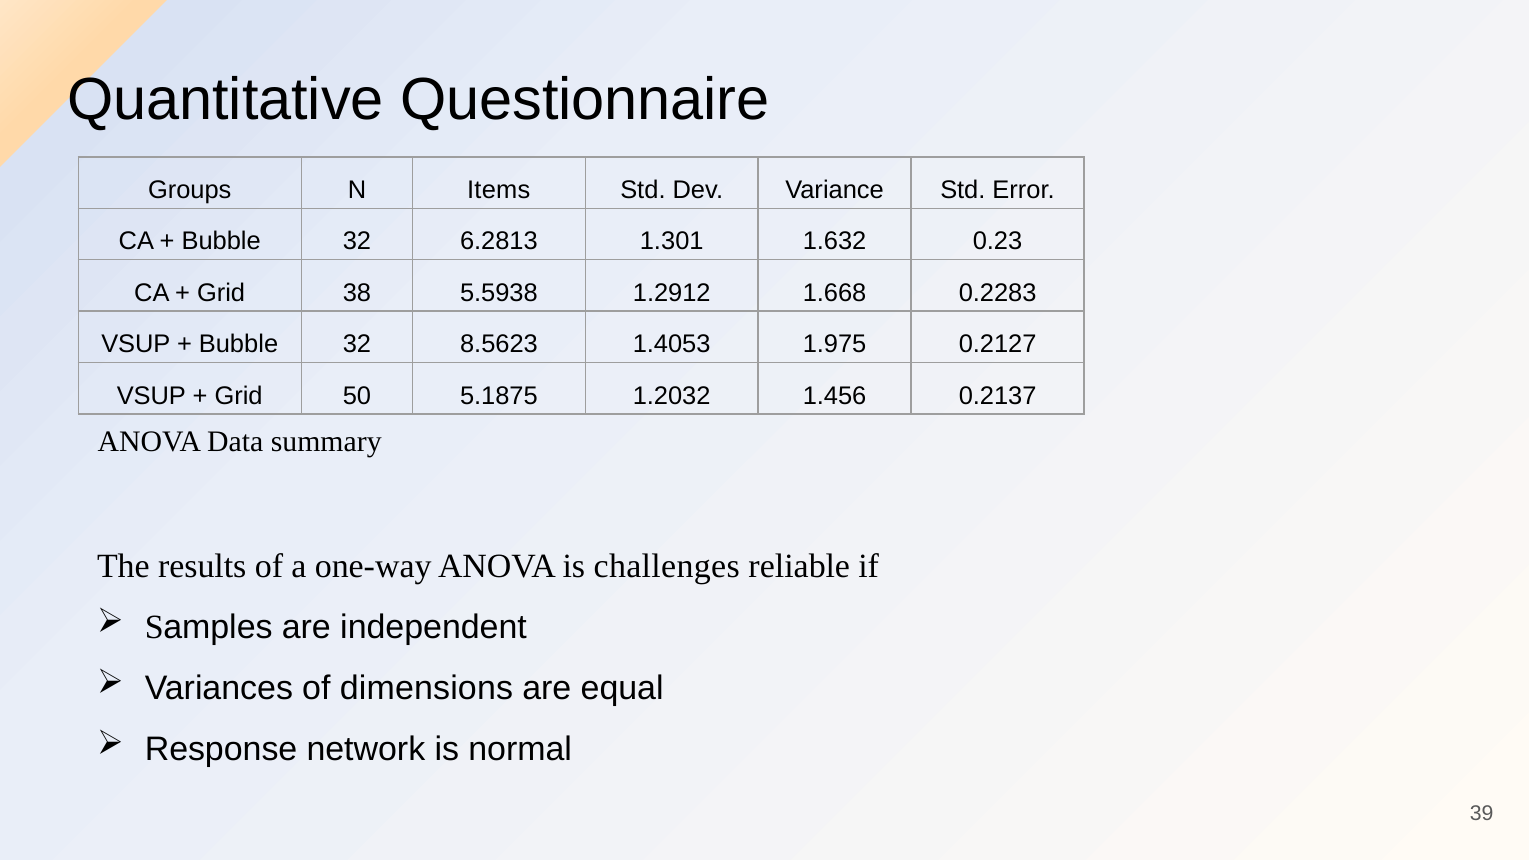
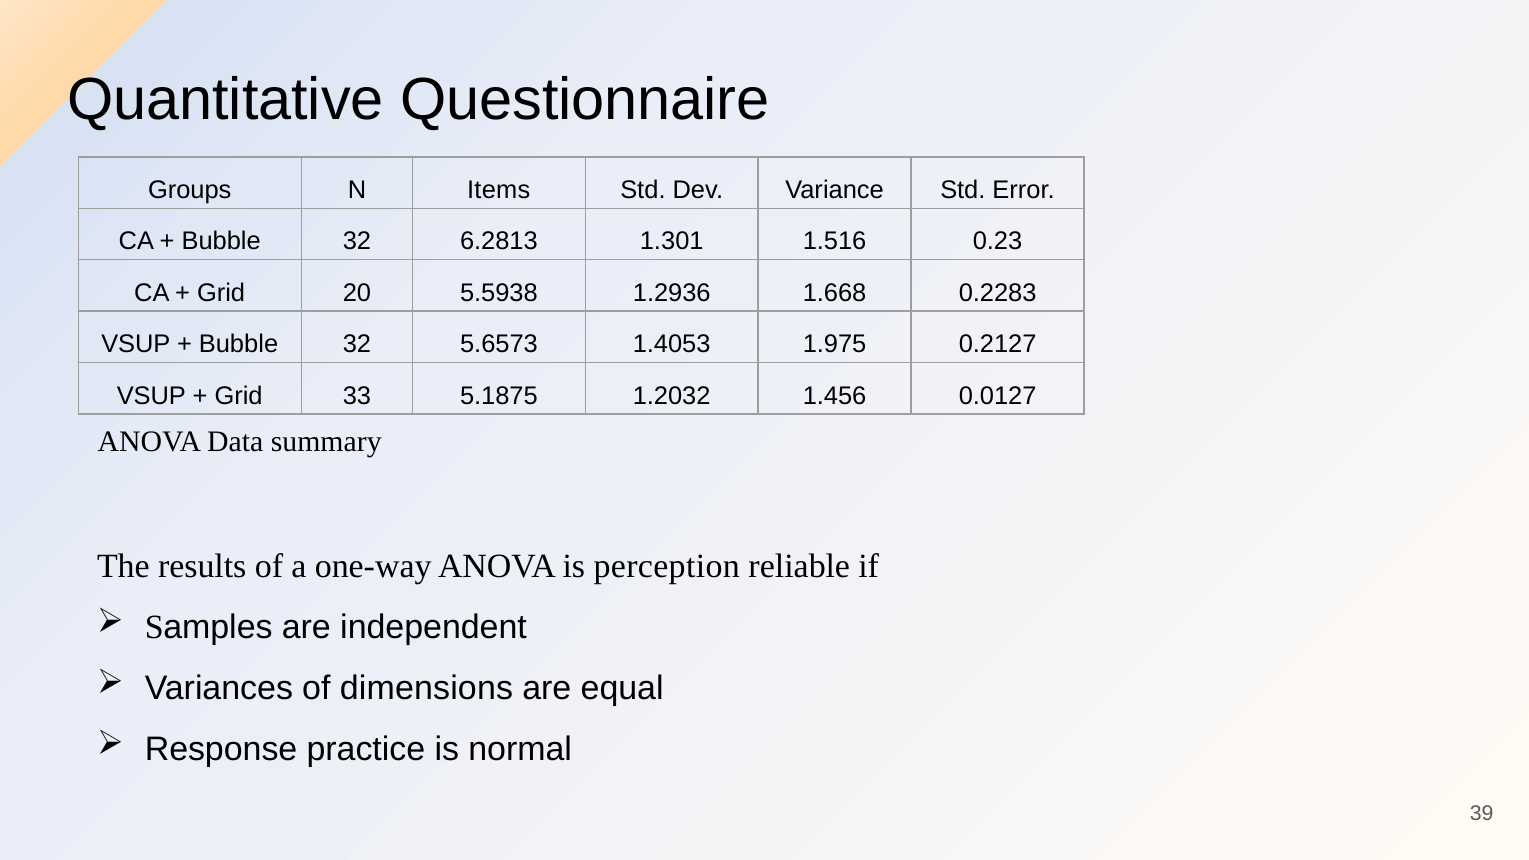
1.632: 1.632 -> 1.516
38: 38 -> 20
1.2912: 1.2912 -> 1.2936
8.5623: 8.5623 -> 5.6573
50: 50 -> 33
0.2137: 0.2137 -> 0.0127
challenges: challenges -> perception
network: network -> practice
